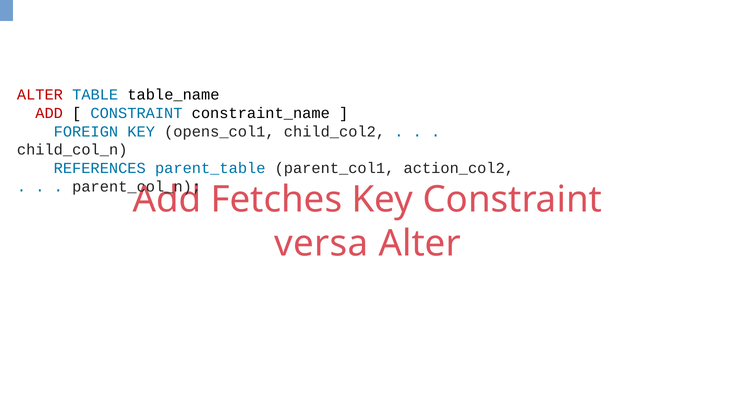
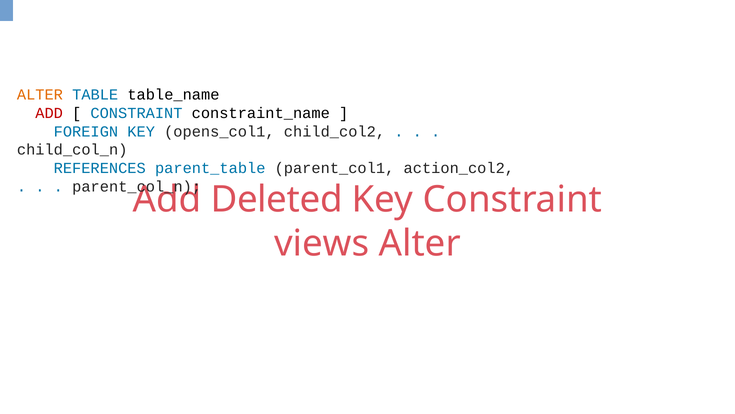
ALTER at (40, 95) colour: red -> orange
Fetches: Fetches -> Deleted
versa: versa -> views
